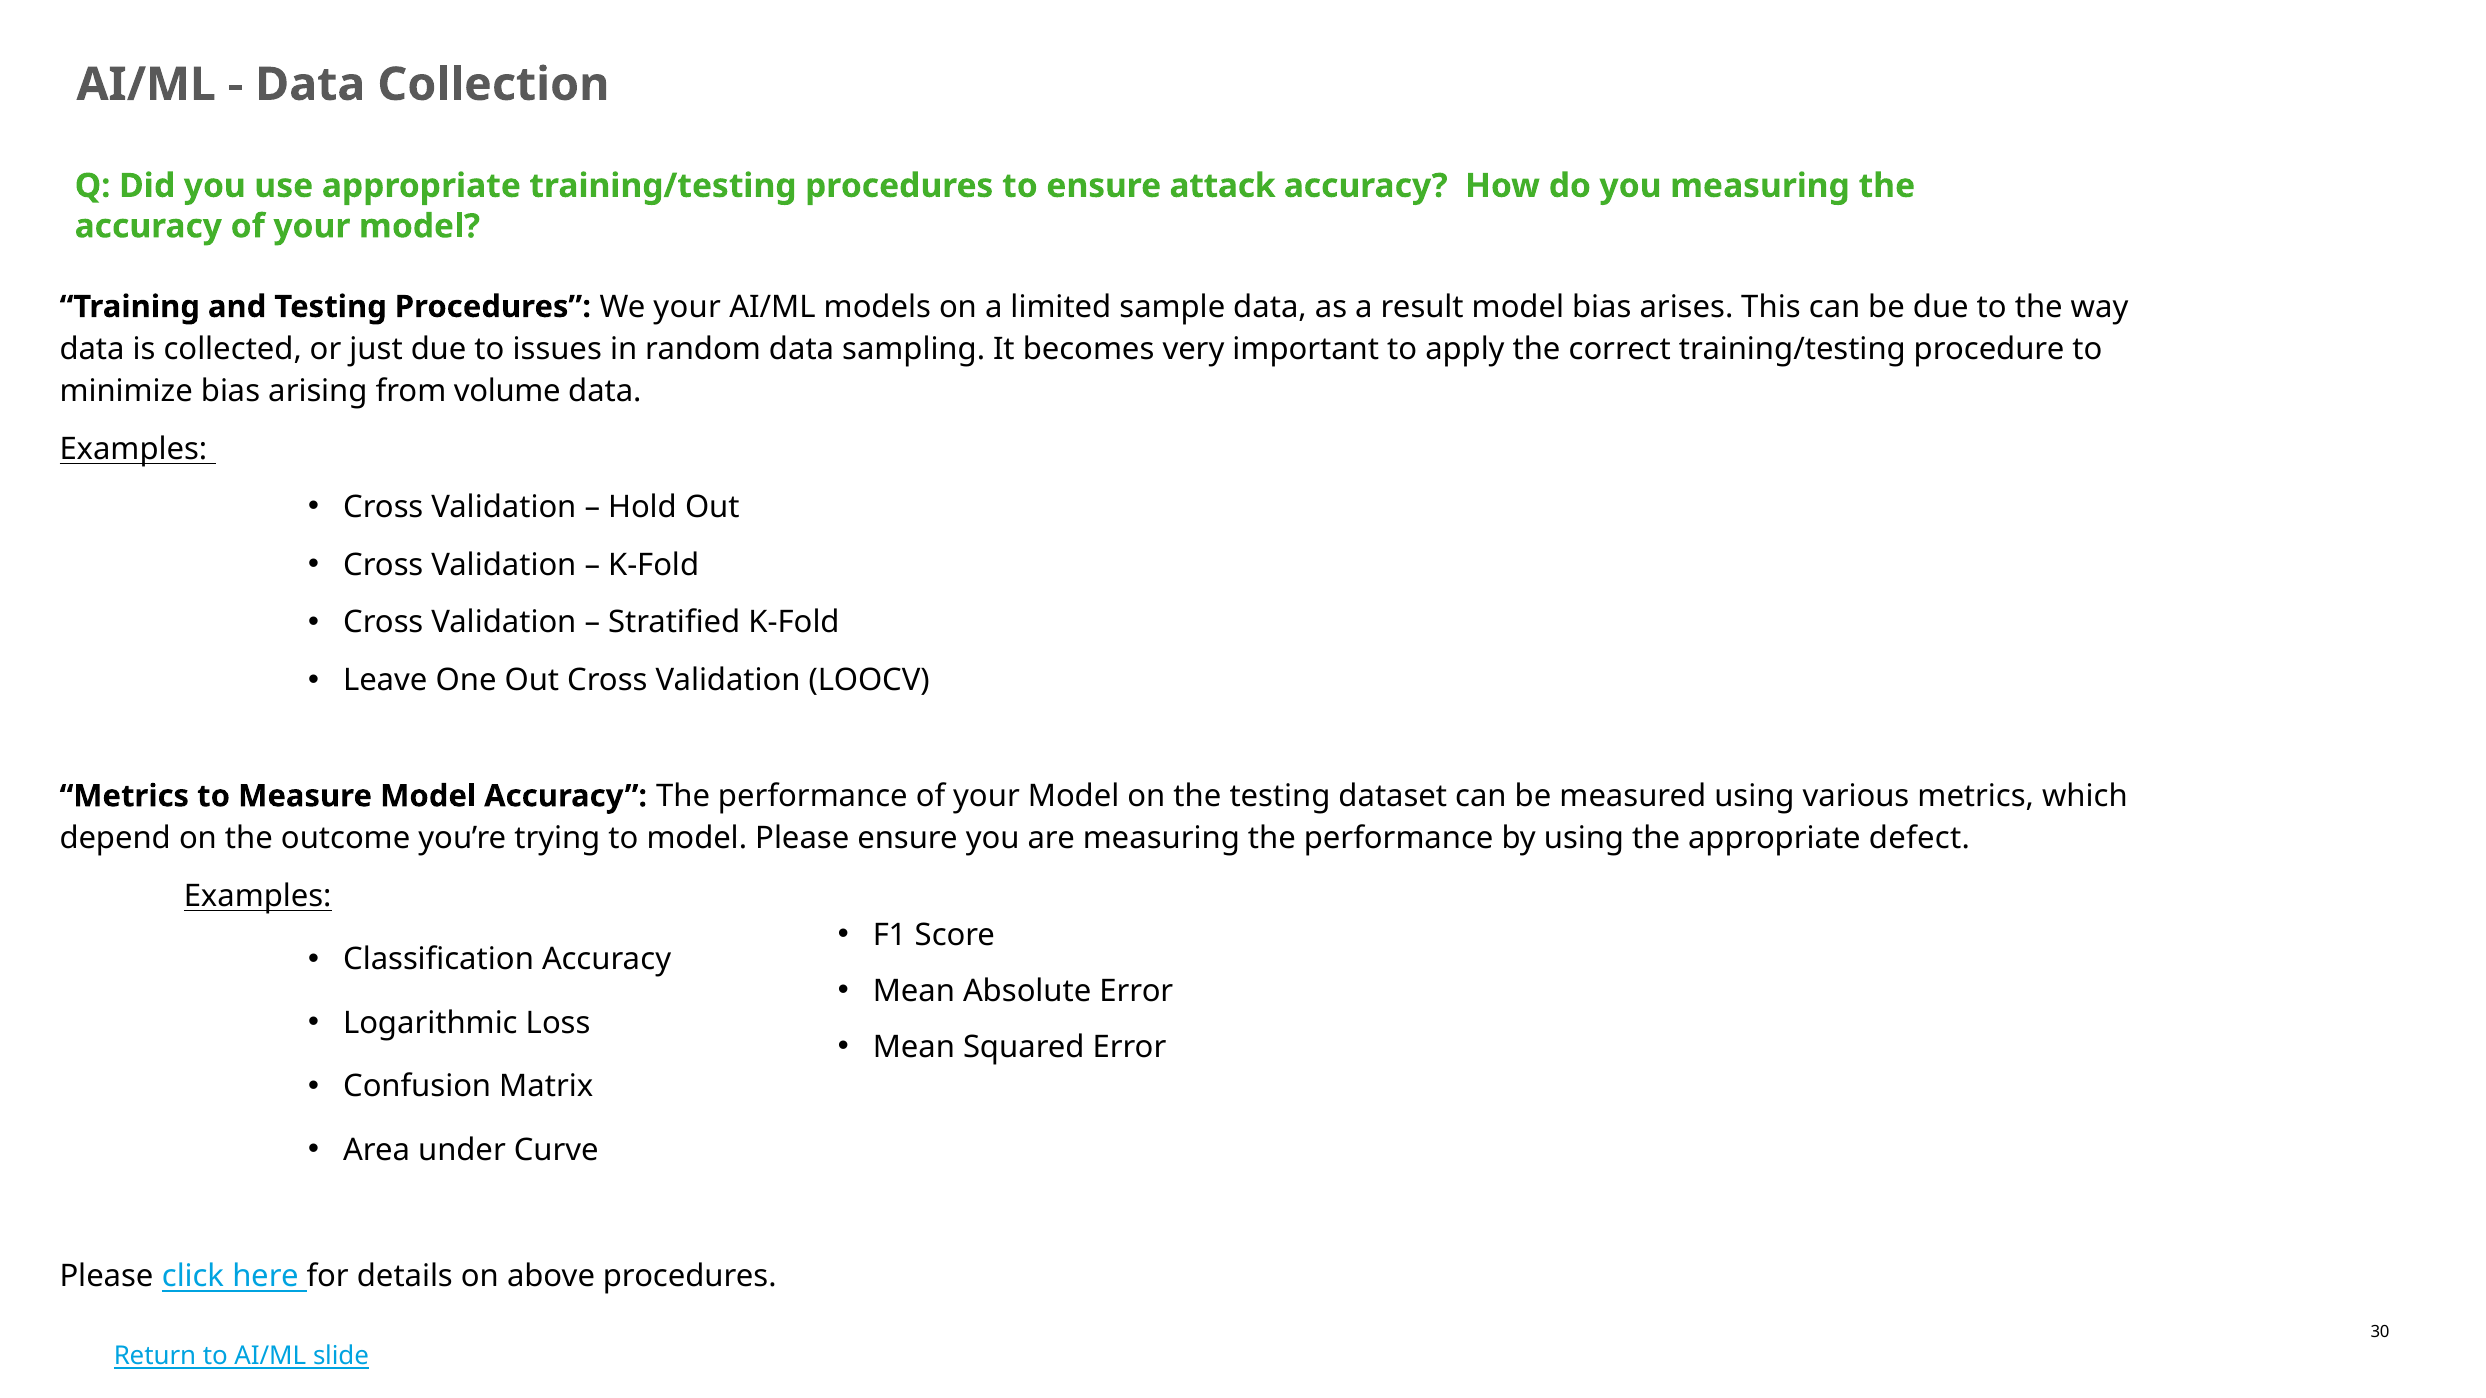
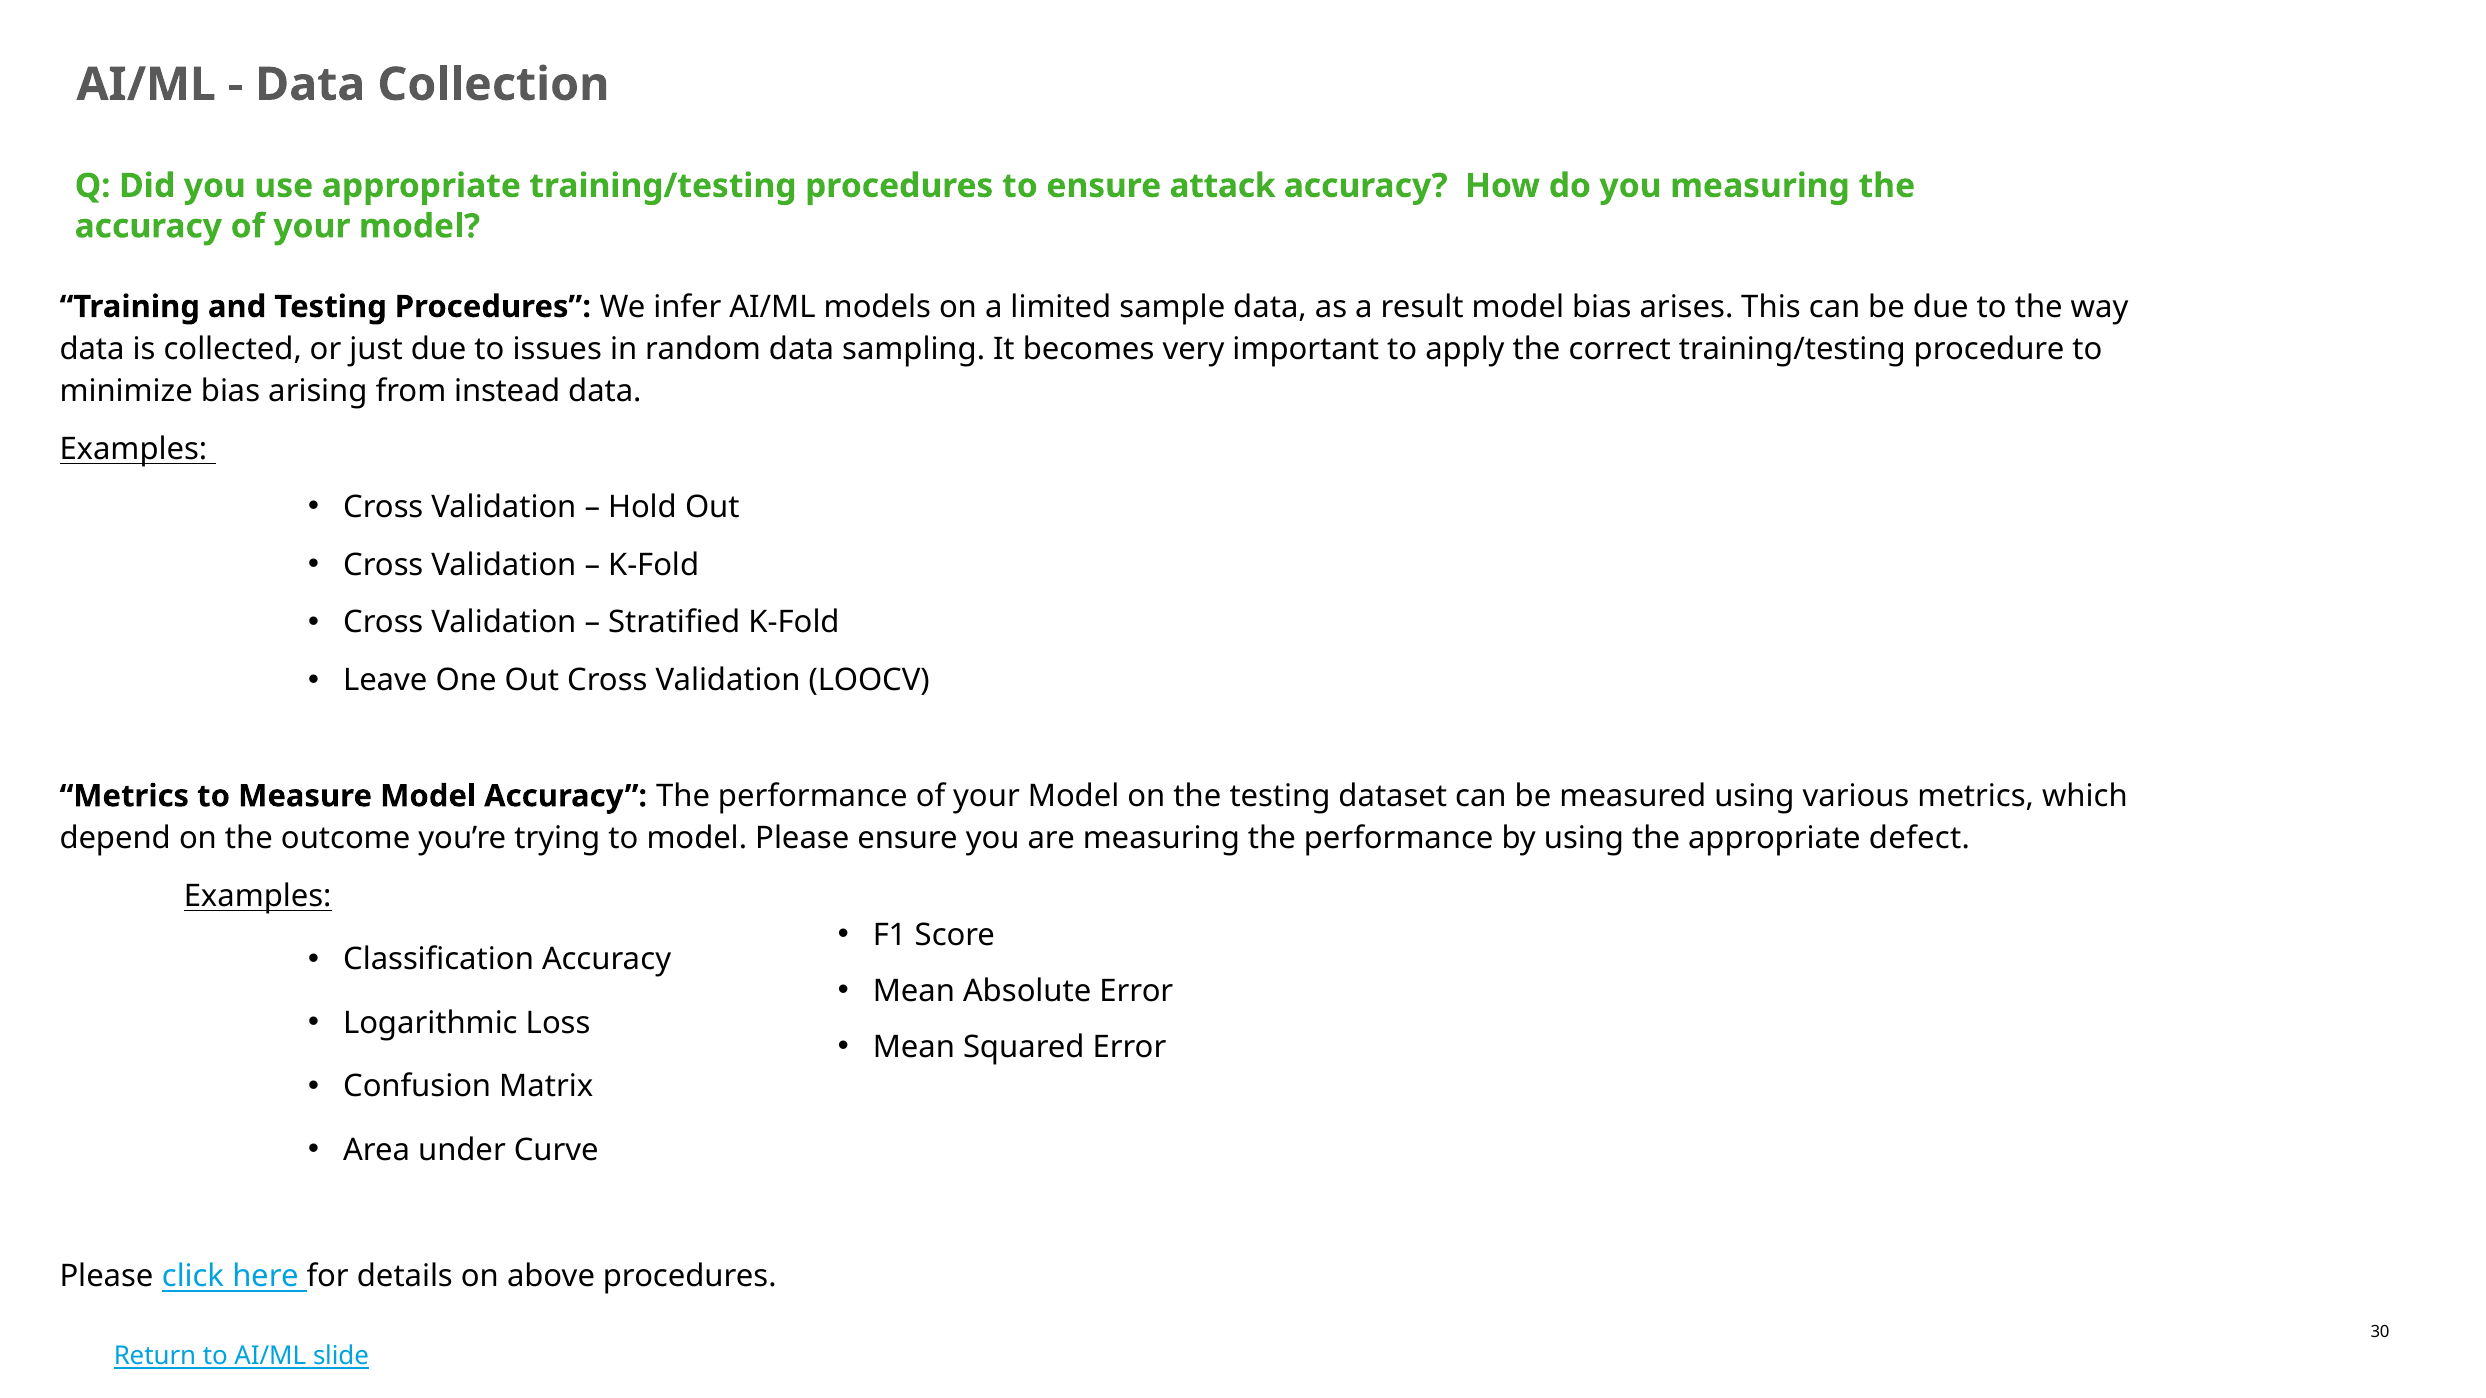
We your: your -> infer
volume: volume -> instead
